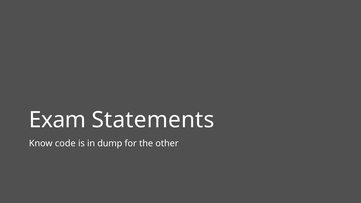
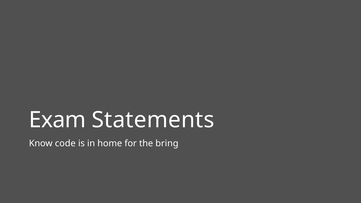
dump: dump -> home
other: other -> bring
